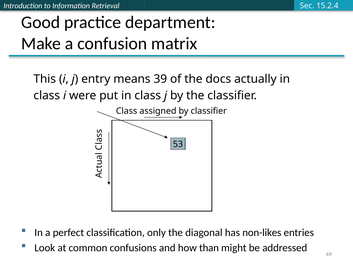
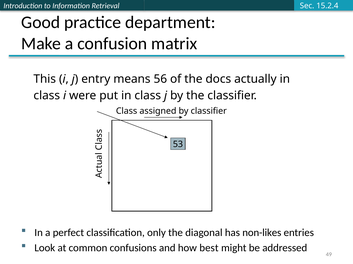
39: 39 -> 56
than: than -> best
